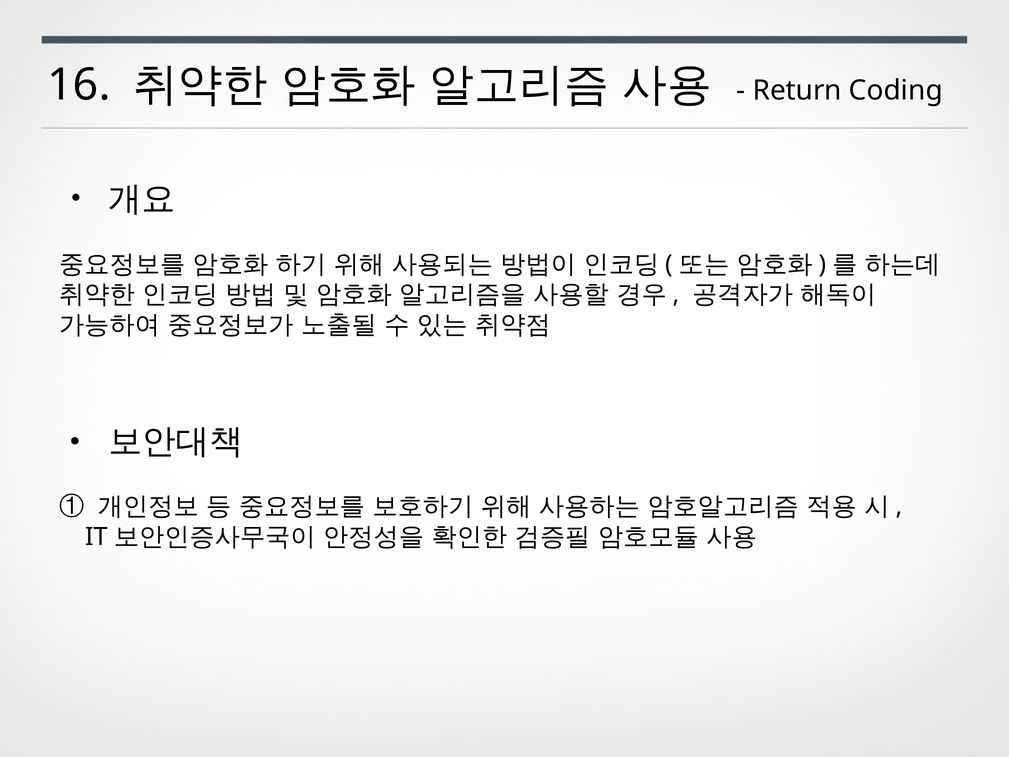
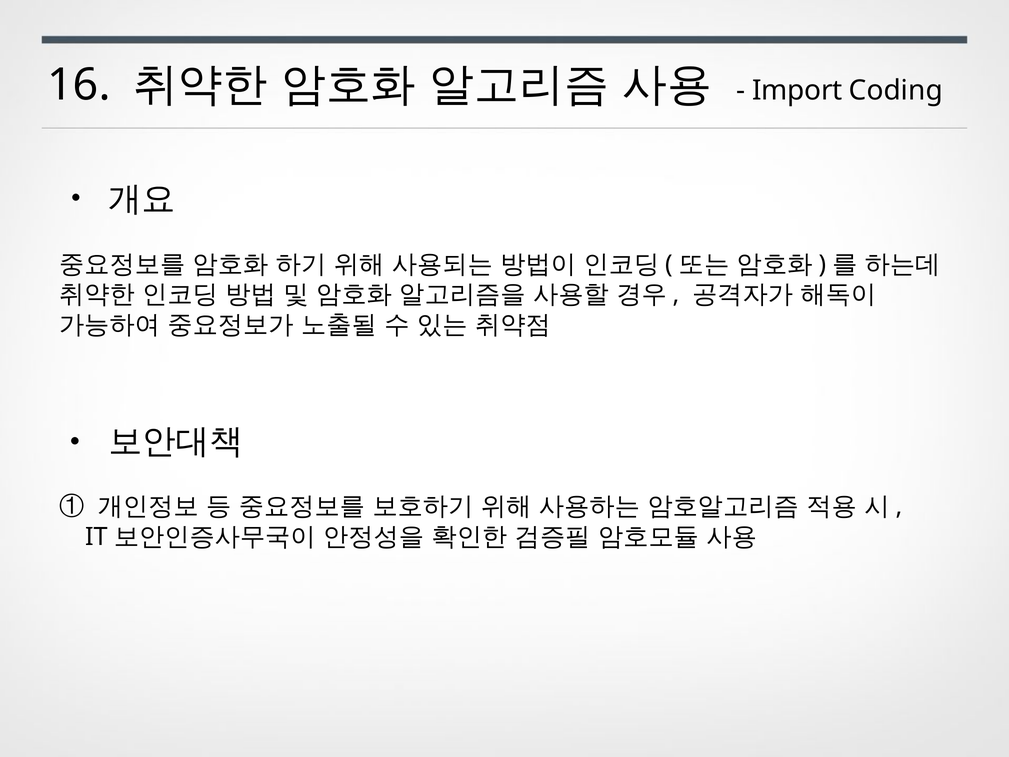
Return: Return -> Import
